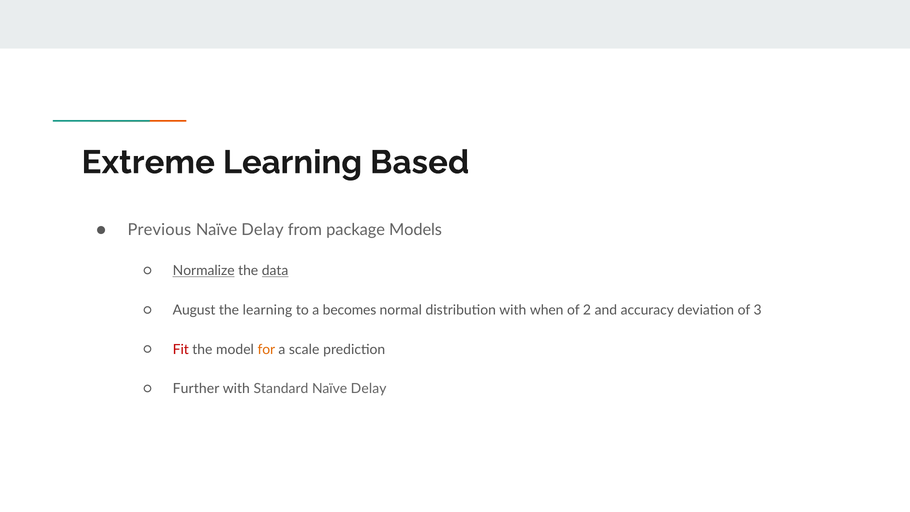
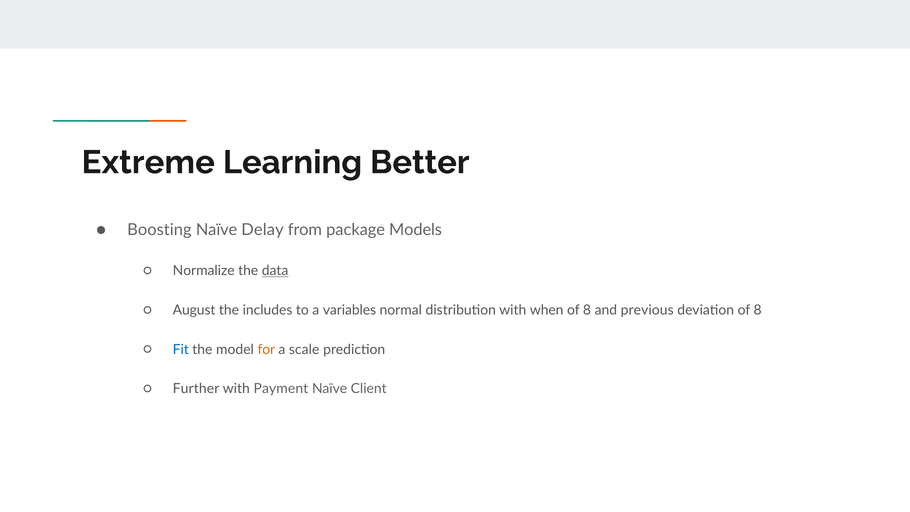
Based: Based -> Better
Previous: Previous -> Boosting
Normalize underline: present -> none
the learning: learning -> includes
becomes: becomes -> variables
2 at (587, 310): 2 -> 8
accuracy: accuracy -> previous
deviation of 3: 3 -> 8
Fit colour: red -> blue
Standard: Standard -> Payment
Delay at (369, 389): Delay -> Client
